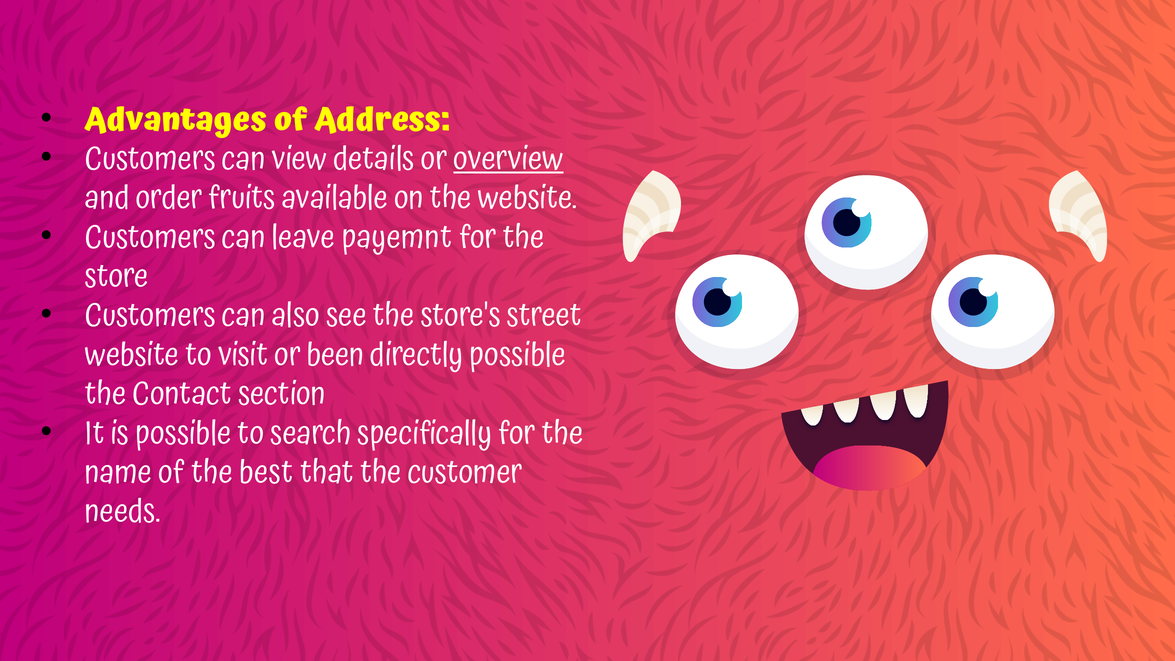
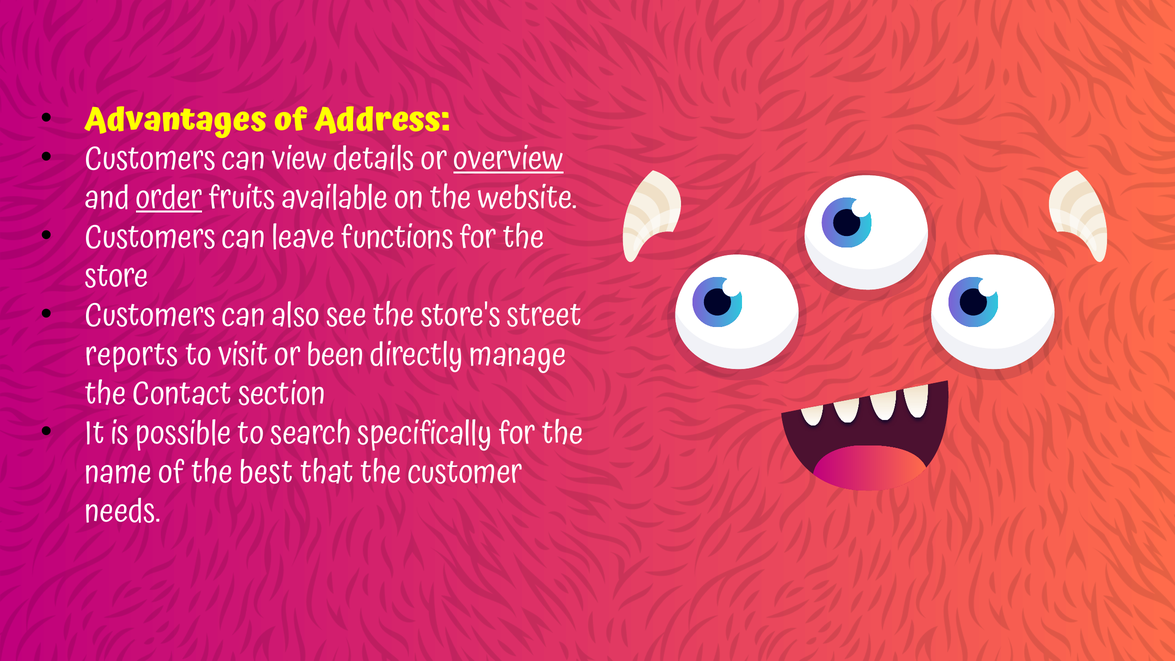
order underline: none -> present
payemnt: payemnt -> functions
website at (132, 354): website -> reports
directly possible: possible -> manage
